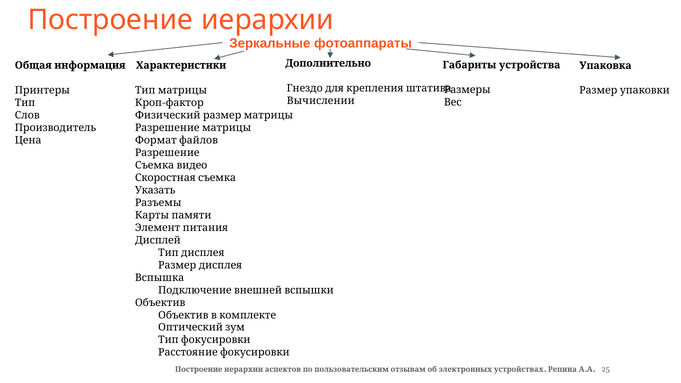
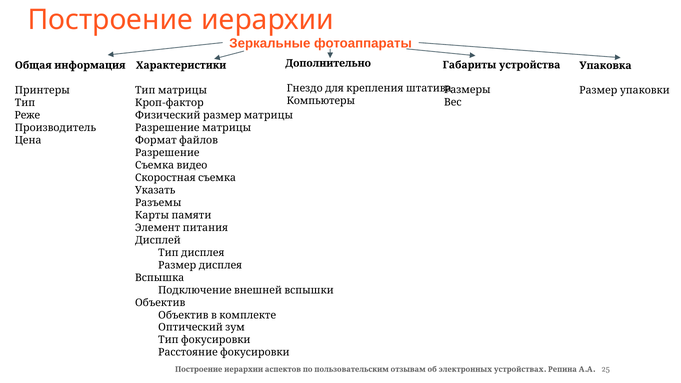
Вычислении: Вычислении -> Компьютеры
Слов: Слов -> Реже
